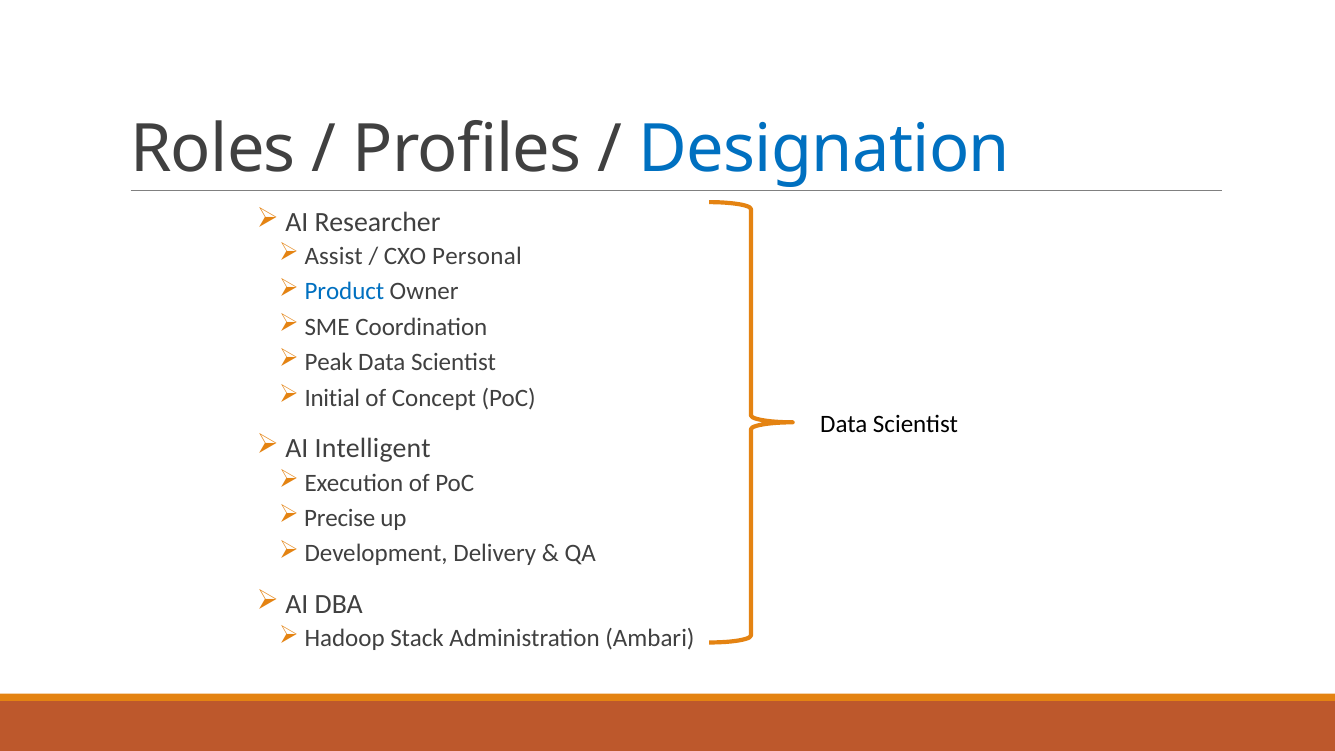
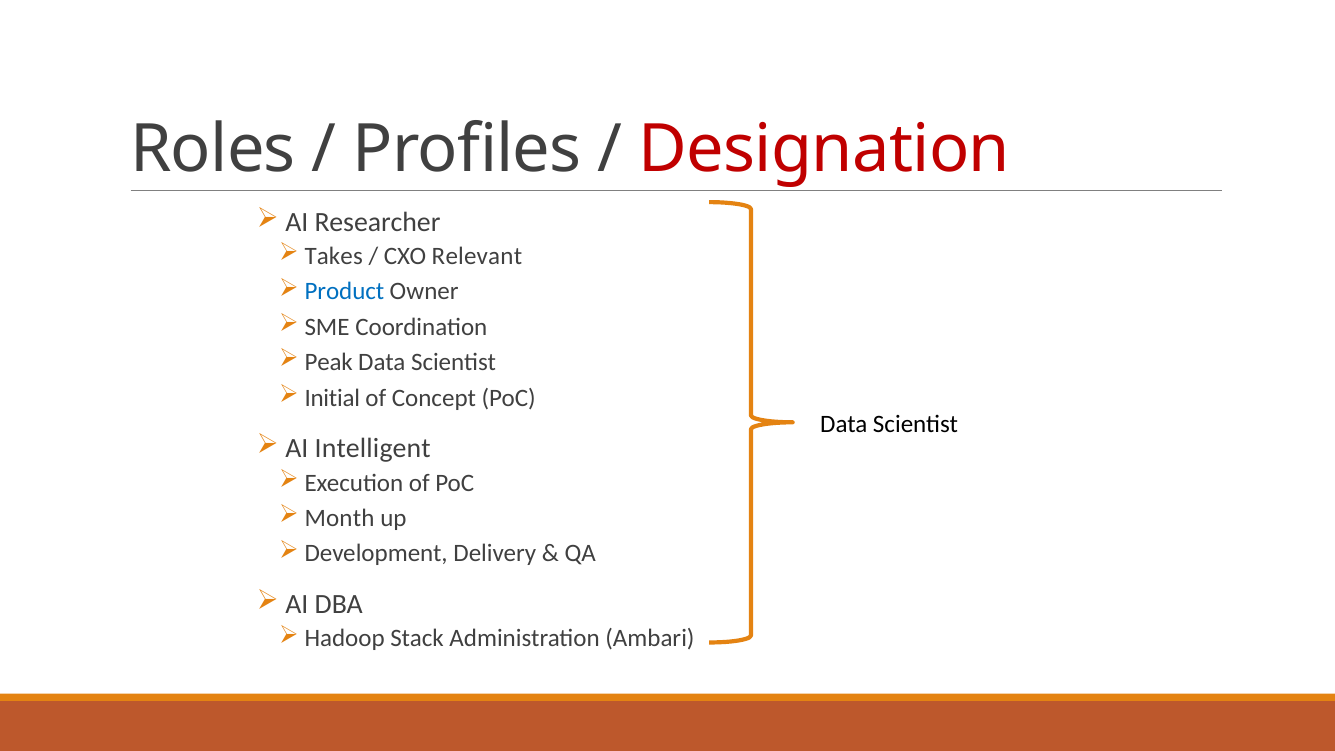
Designation colour: blue -> red
Assist: Assist -> Takes
Personal: Personal -> Relevant
Precise: Precise -> Month
